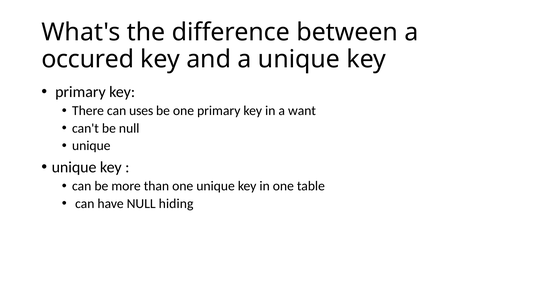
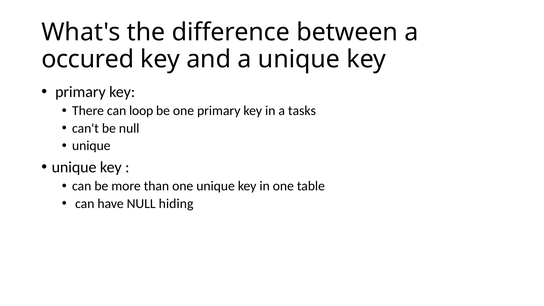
uses: uses -> loop
want: want -> tasks
